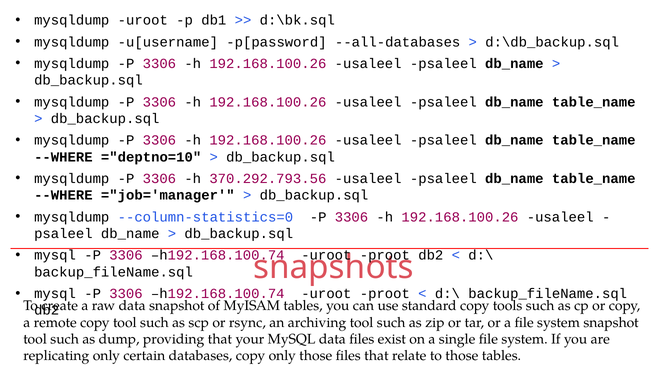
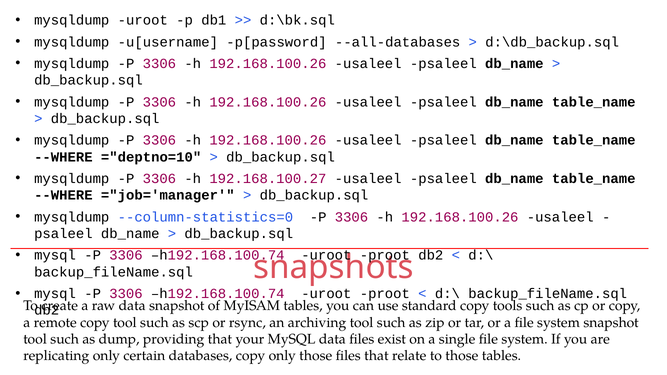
370.292.793.56: 370.292.793.56 -> 192.168.100.27
